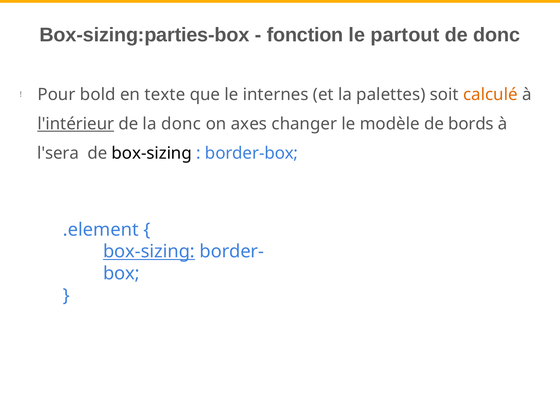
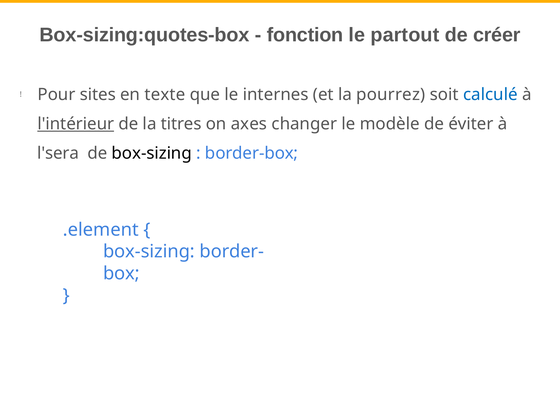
Box-sizing:parties-box: Box-sizing:parties-box -> Box-sizing:quotes-box
de donc: donc -> créer
bold: bold -> sites
palettes: palettes -> pourrez
calculé colour: orange -> blue
la donc: donc -> titres
bords: bords -> éviter
box-sizing at (149, 252) underline: present -> none
